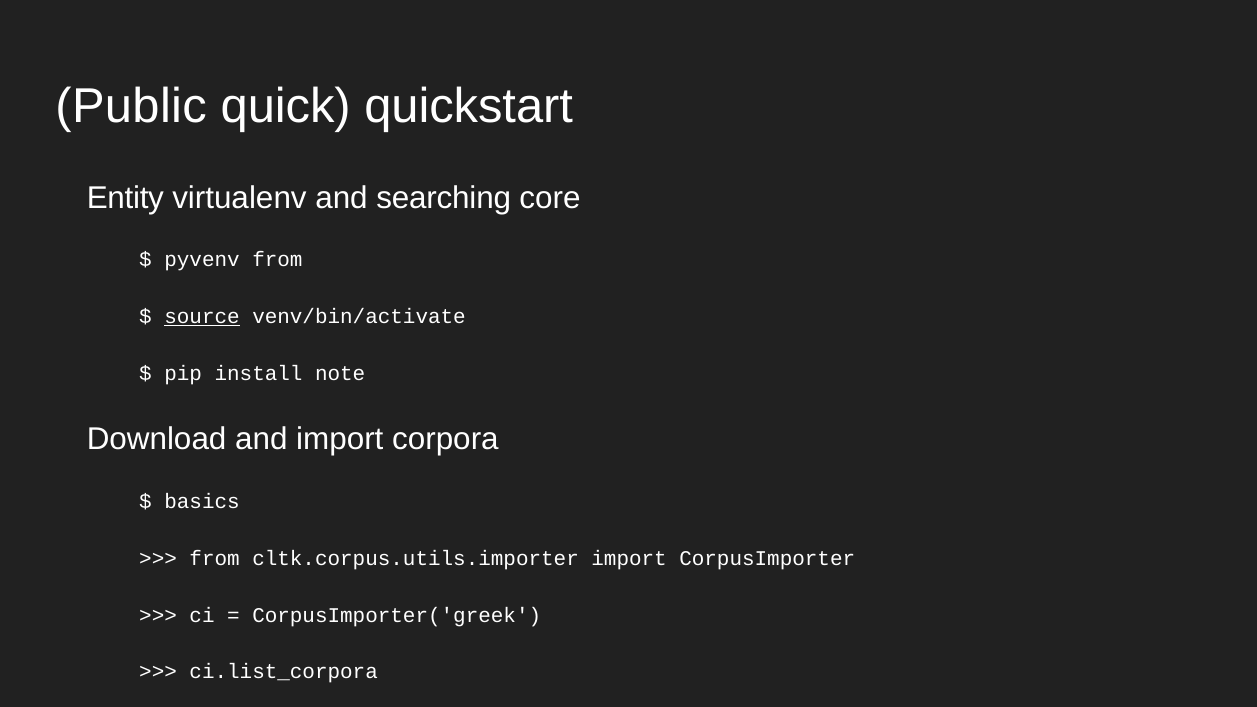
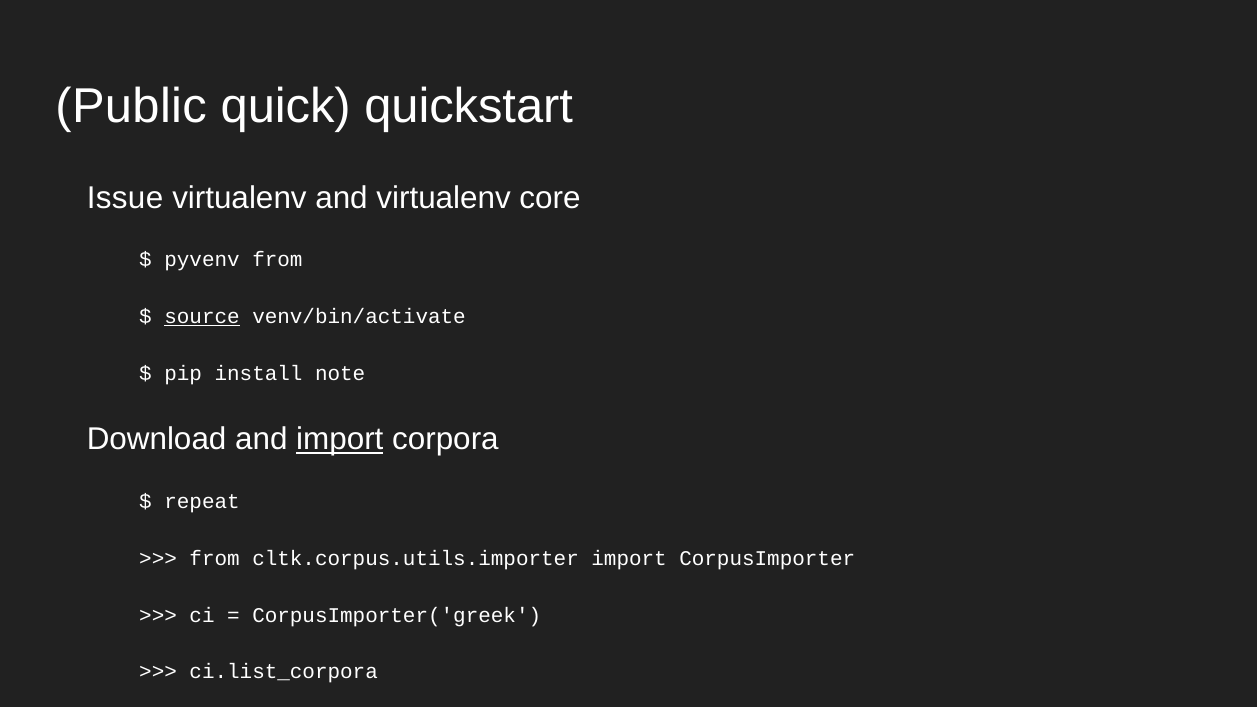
Entity: Entity -> Issue
and searching: searching -> virtualenv
import at (340, 439) underline: none -> present
basics: basics -> repeat
